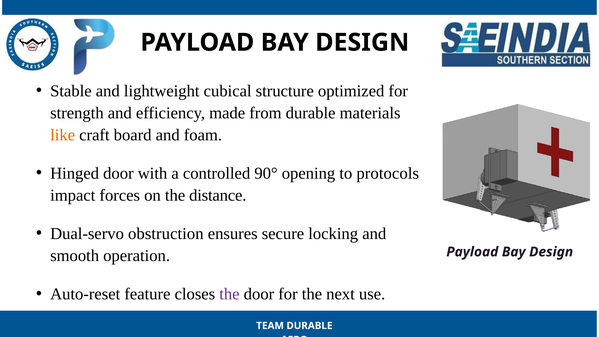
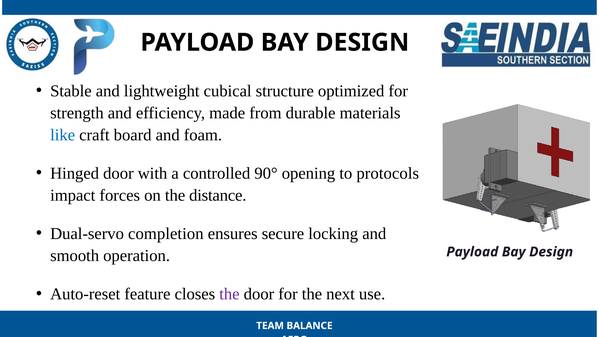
like colour: orange -> blue
obstruction: obstruction -> completion
TEAM DURABLE: DURABLE -> BALANCE
